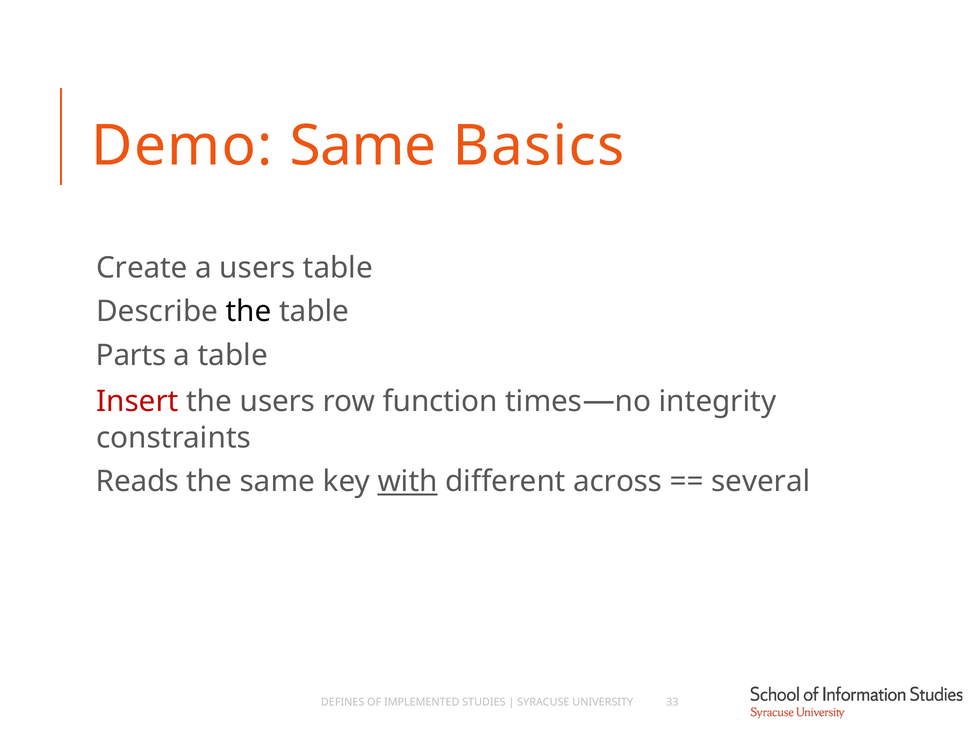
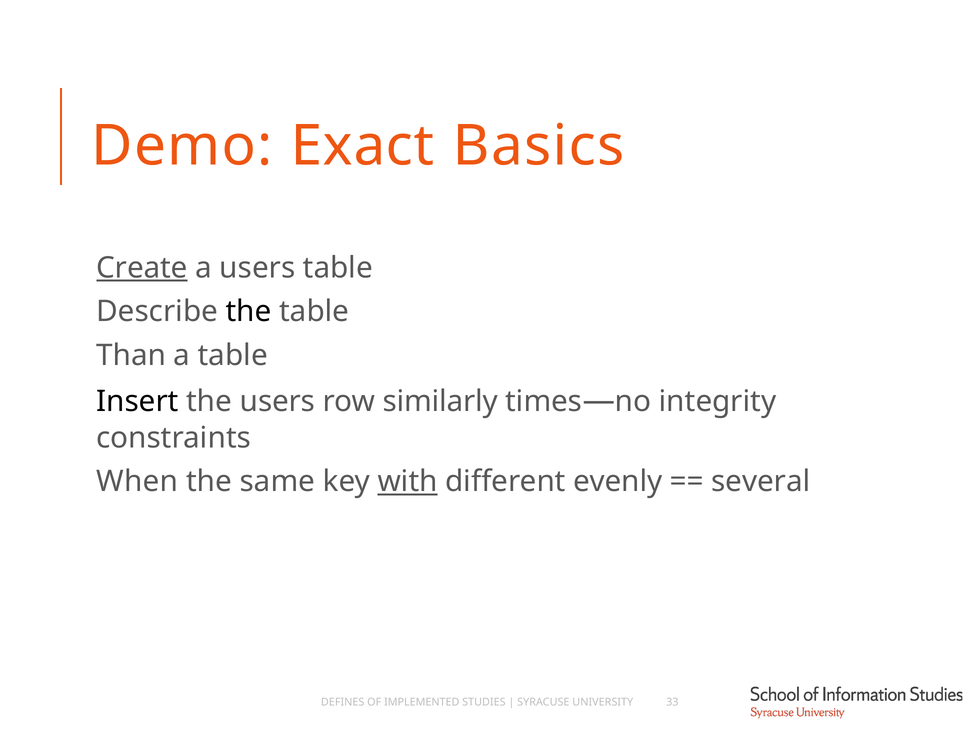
Demo Same: Same -> Exact
Create underline: none -> present
Parts: Parts -> Than
Insert colour: red -> black
function: function -> similarly
Reads: Reads -> When
across: across -> evenly
